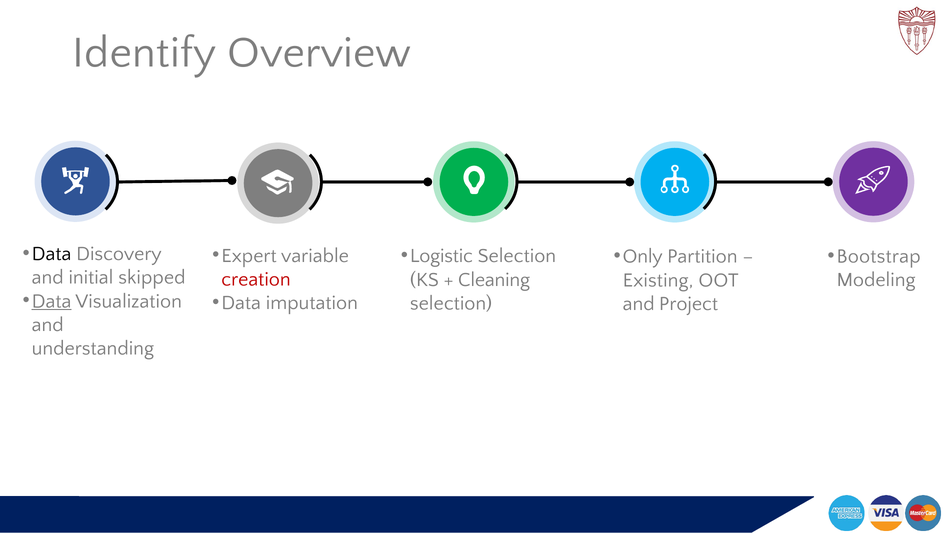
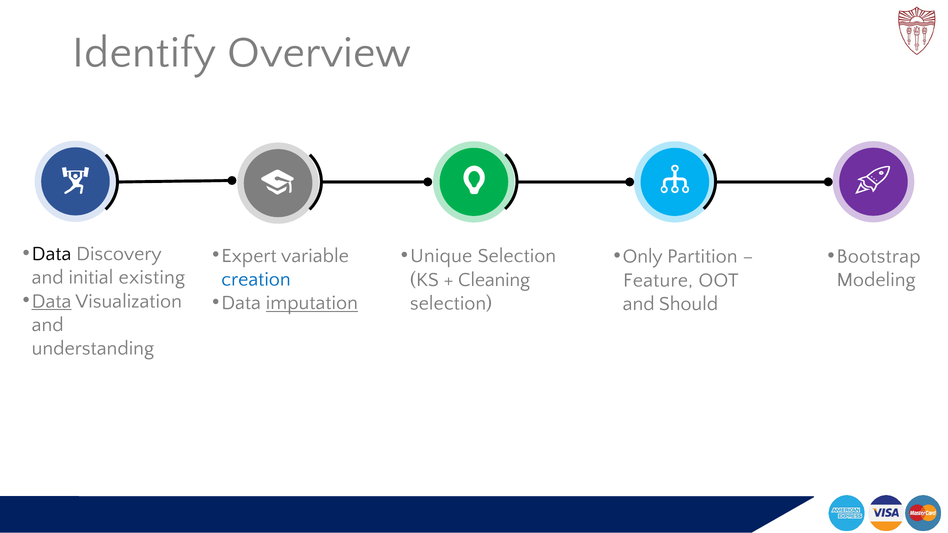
Logistic: Logistic -> Unique
skipped: skipped -> existing
creation colour: red -> blue
Existing: Existing -> Feature
imputation underline: none -> present
Project: Project -> Should
